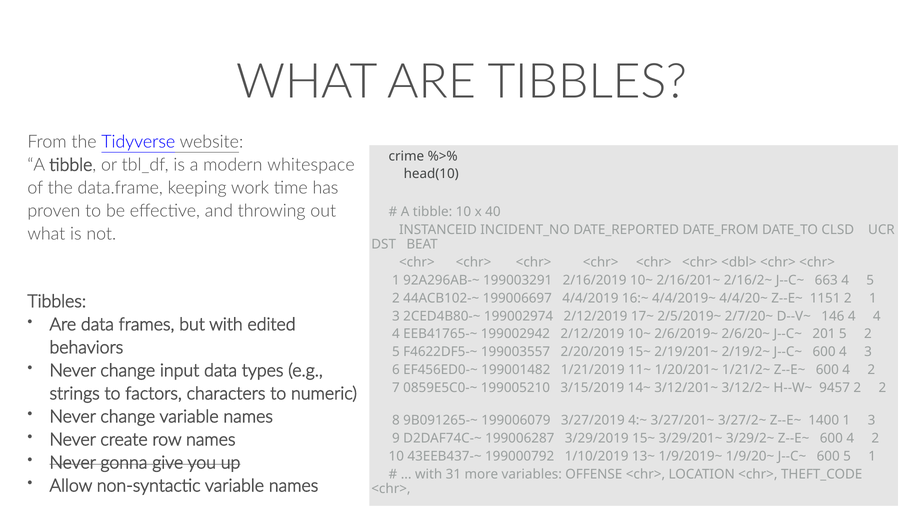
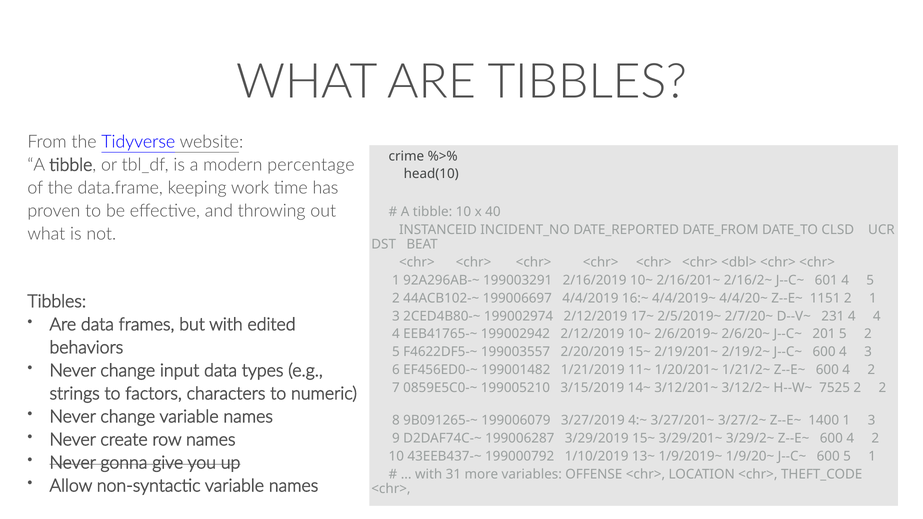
whitespace: whitespace -> percentage
663: 663 -> 601
146: 146 -> 231
9457: 9457 -> 7525
